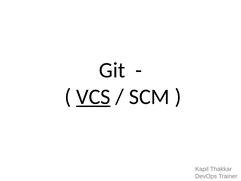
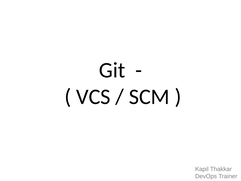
VCS underline: present -> none
